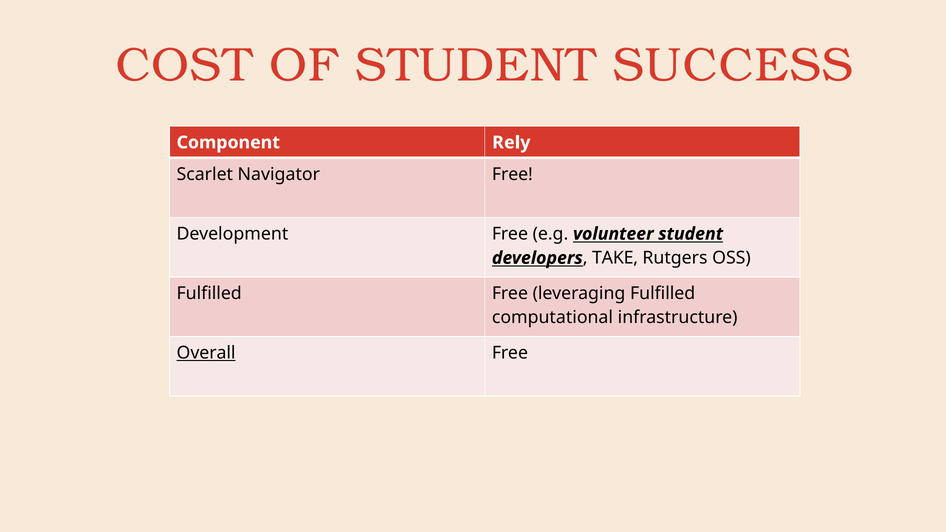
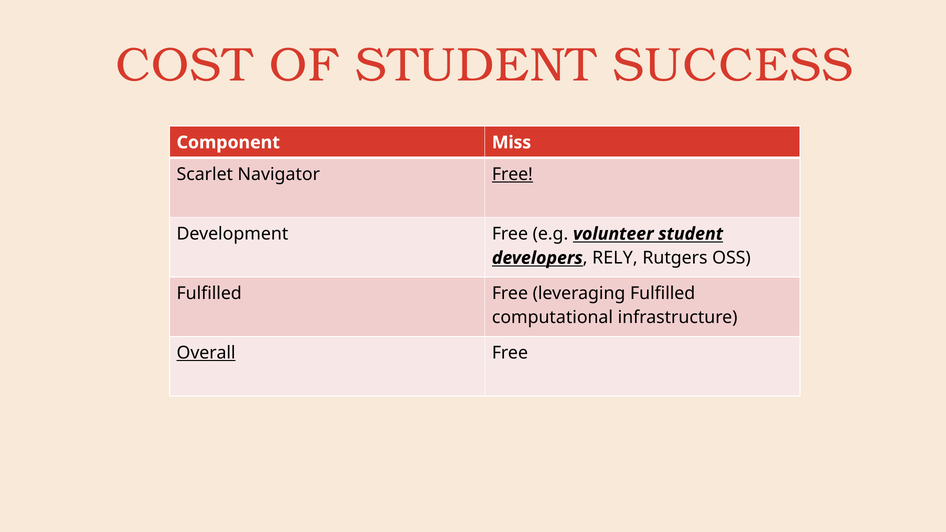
Rely: Rely -> Miss
Free at (512, 174) underline: none -> present
TAKE: TAKE -> RELY
